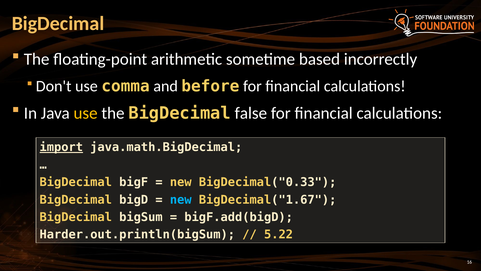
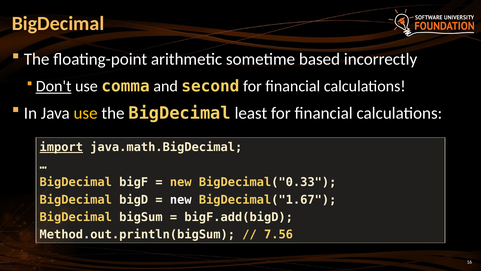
Don't underline: none -> present
before: before -> second
false: false -> least
new at (181, 199) colour: light blue -> white
Harder.out.println(bigSum: Harder.out.println(bigSum -> Method.out.println(bigSum
5.22: 5.22 -> 7.56
